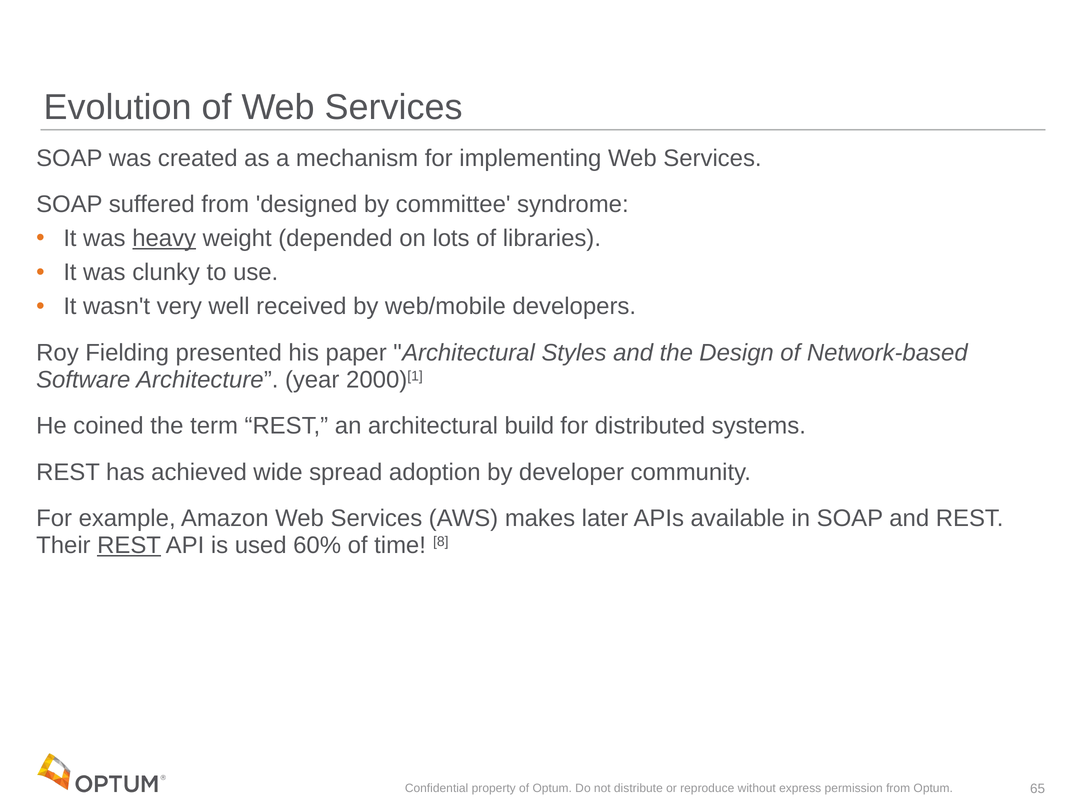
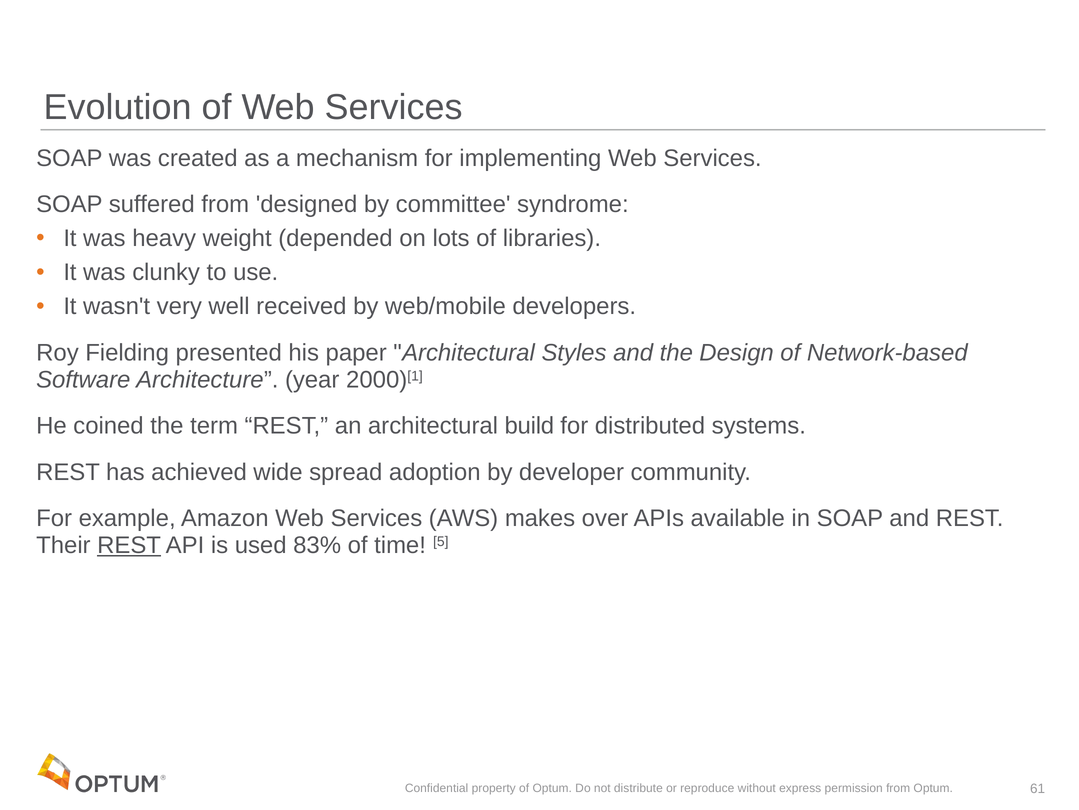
heavy underline: present -> none
later: later -> over
60%: 60% -> 83%
8: 8 -> 5
65: 65 -> 61
